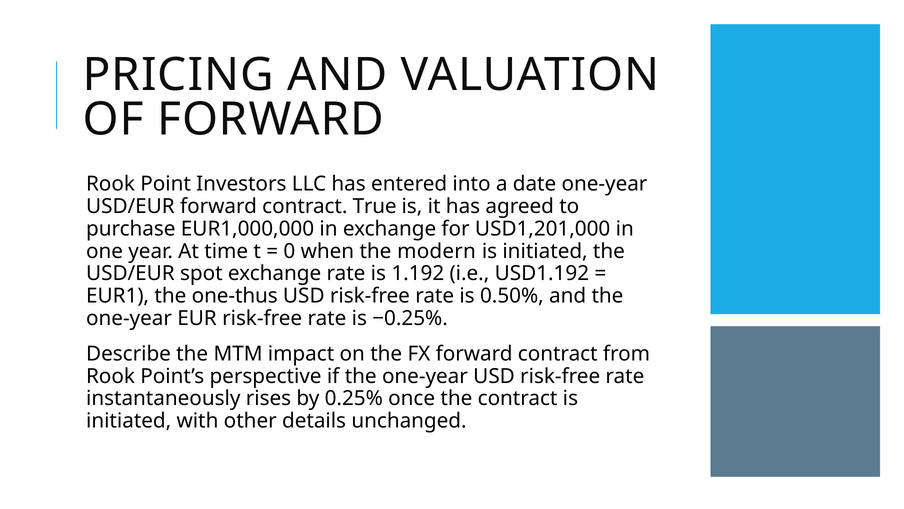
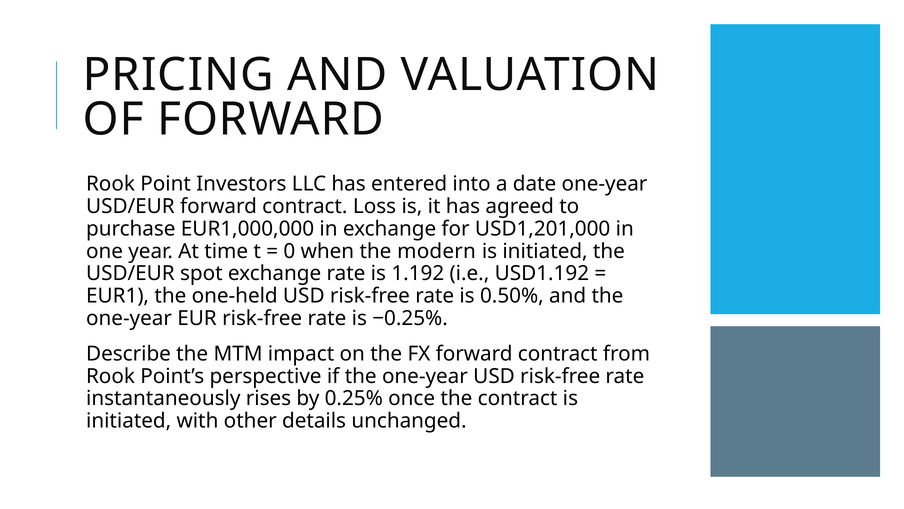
True: True -> Loss
one-thus: one-thus -> one-held
